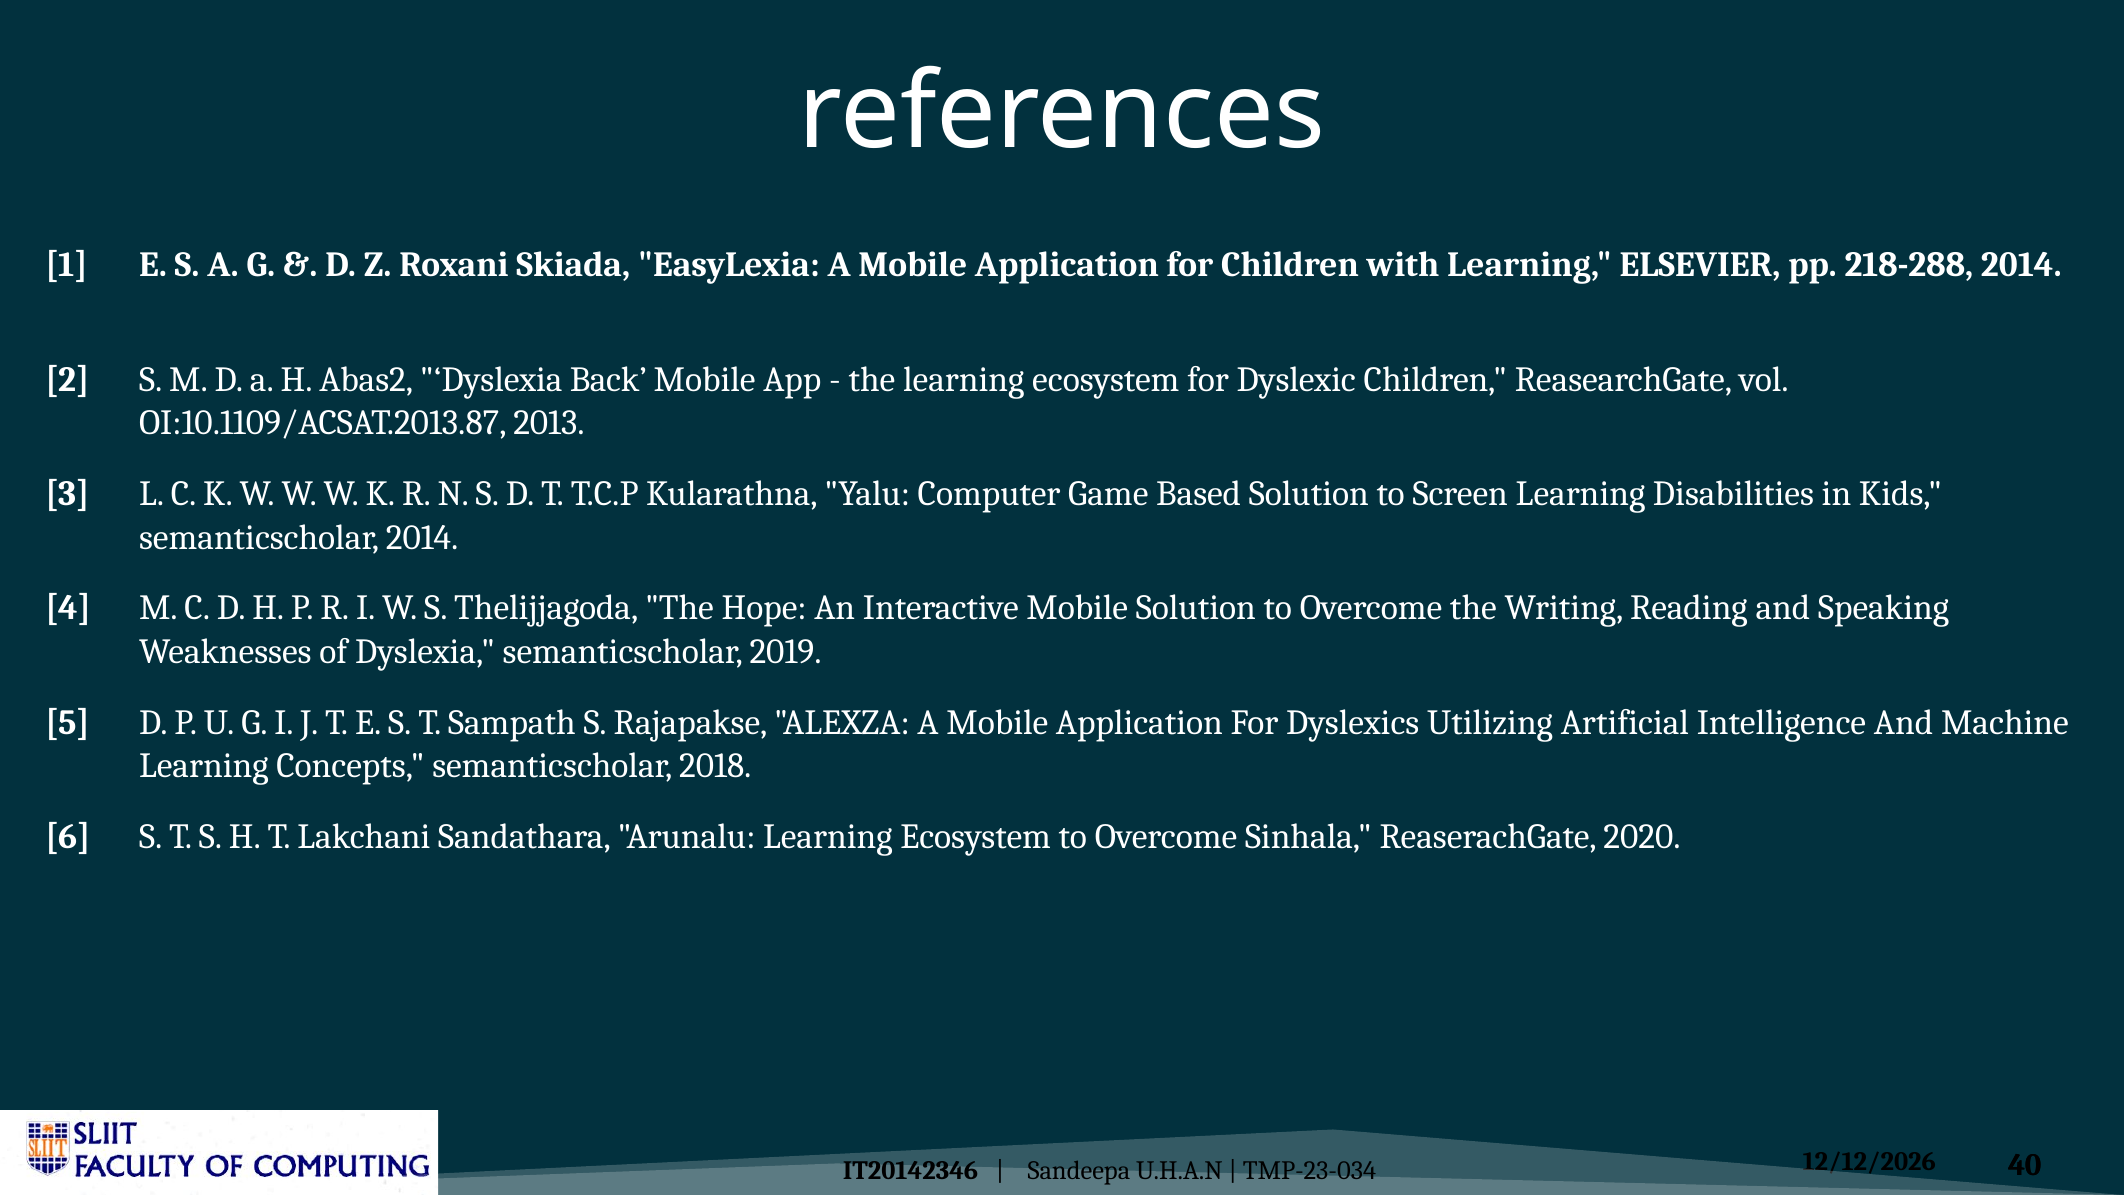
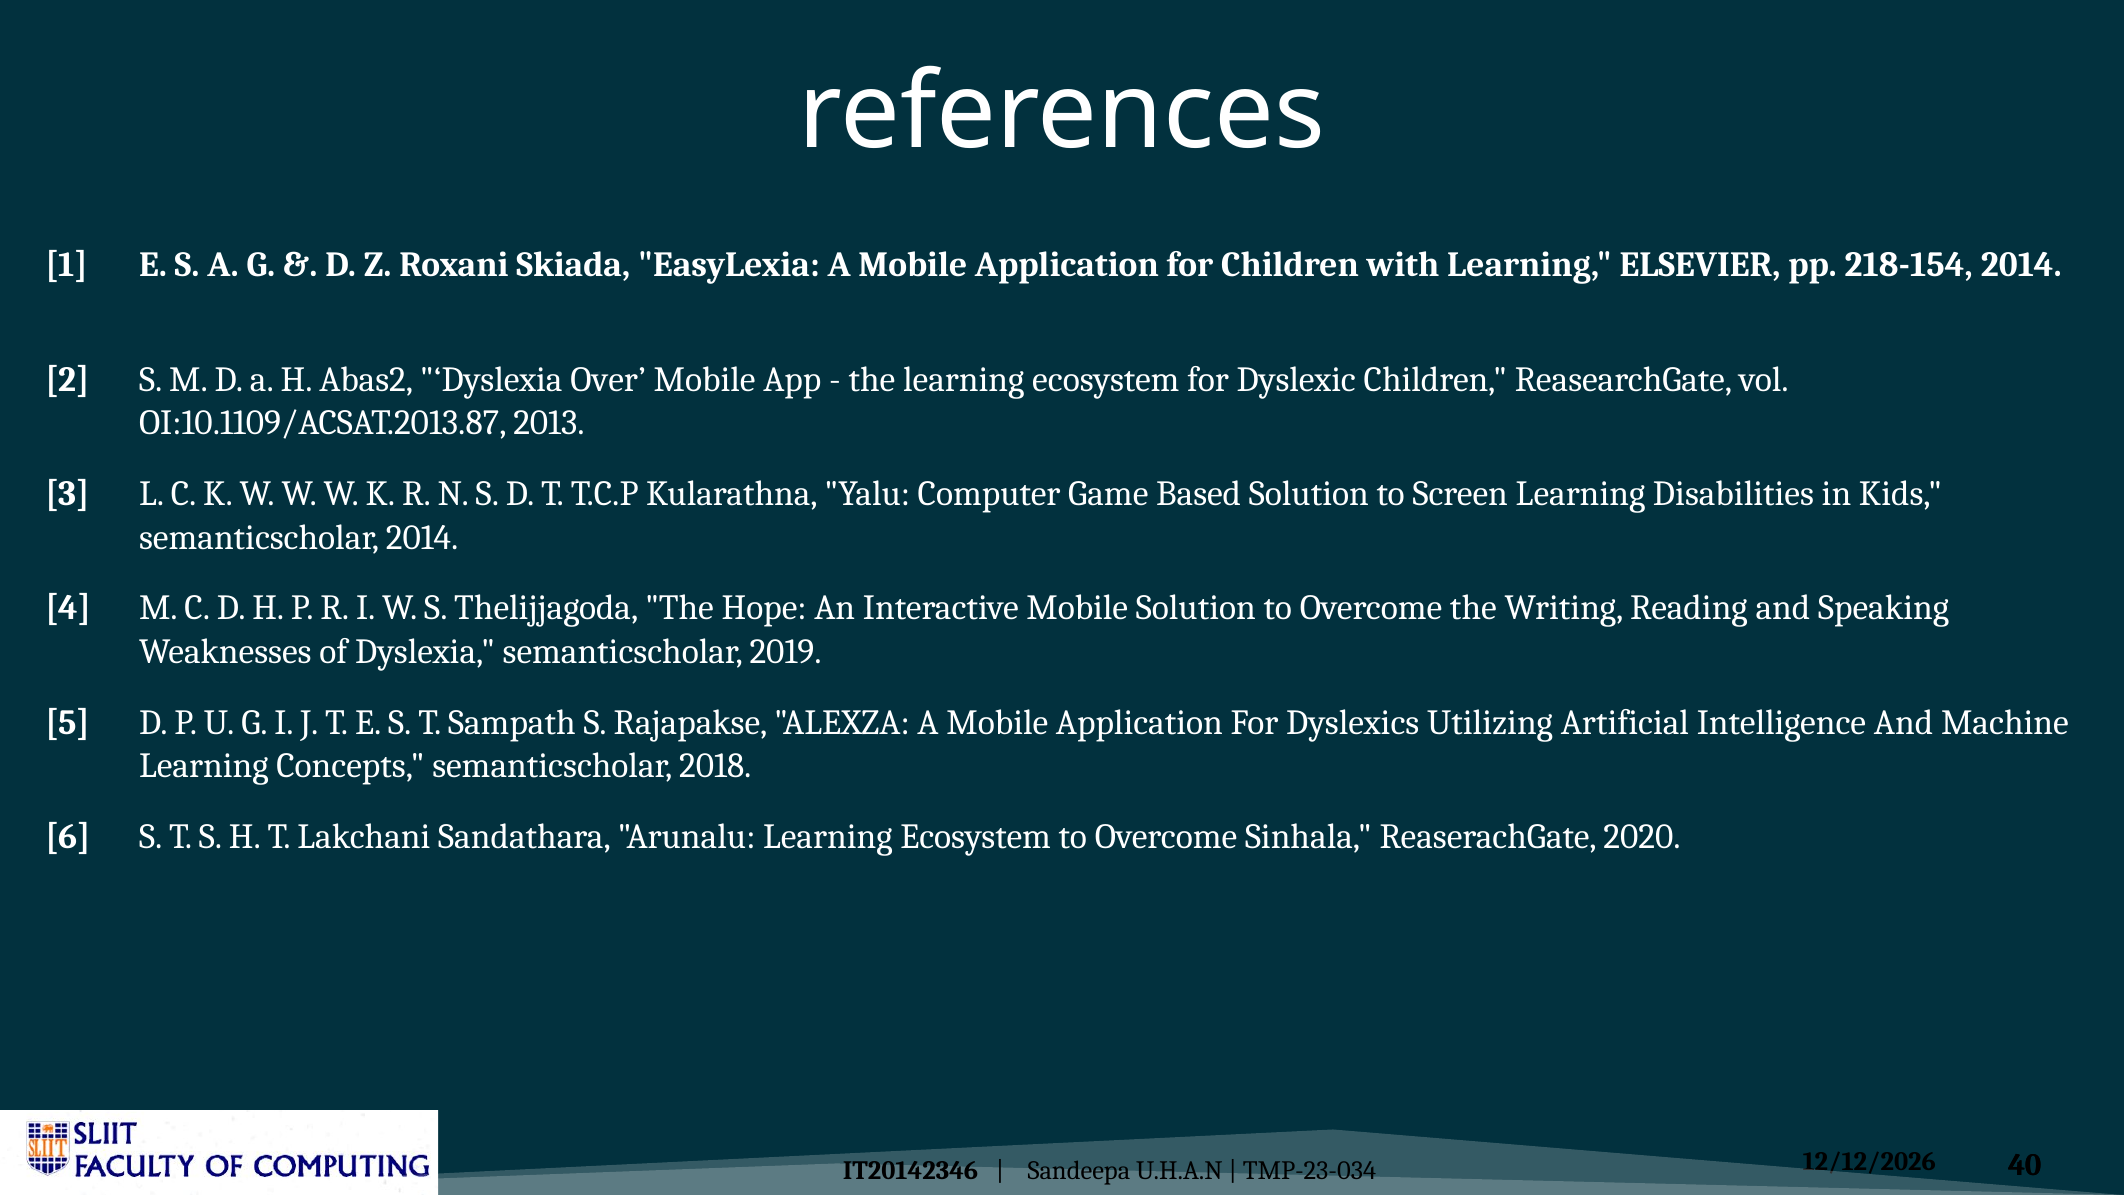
218-288: 218-288 -> 218-154
Back: Back -> Over
